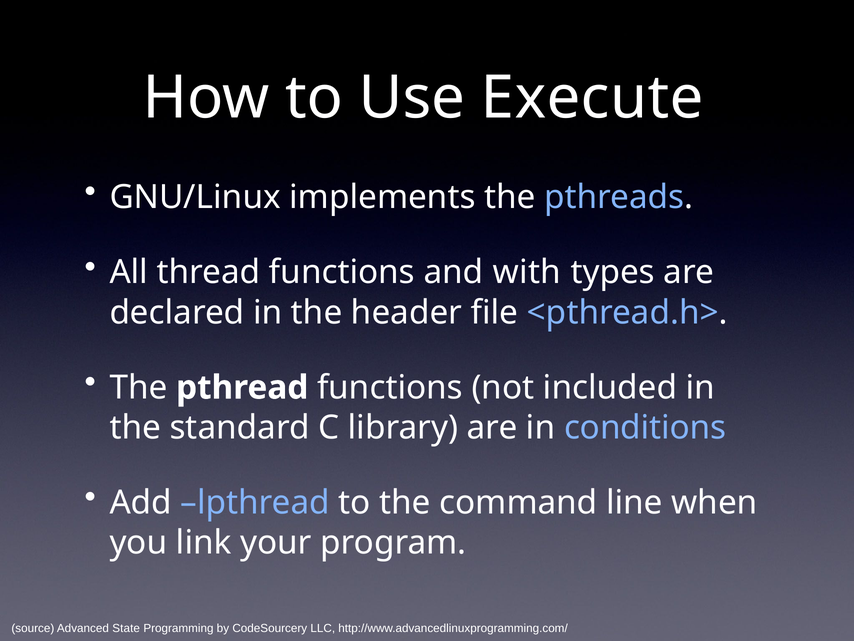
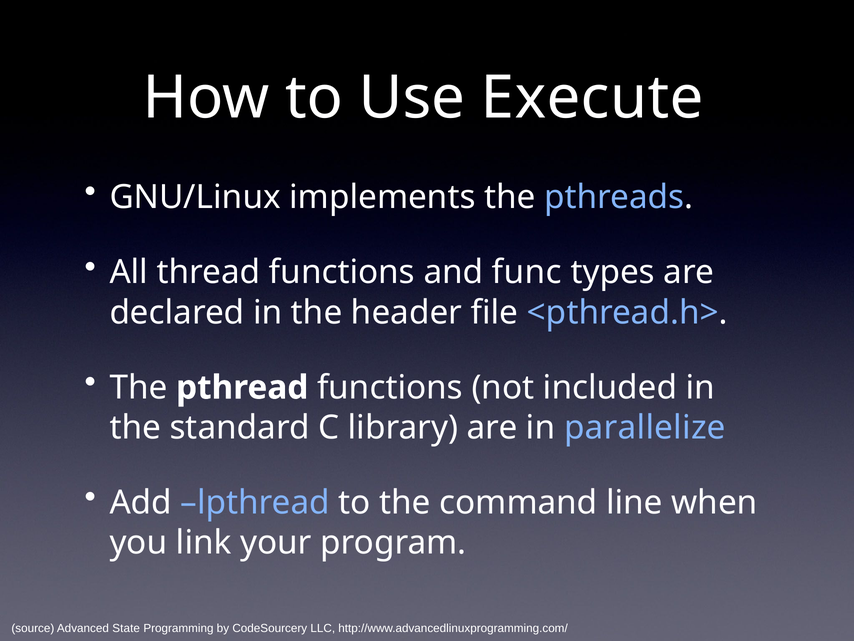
with: with -> func
conditions: conditions -> parallelize
